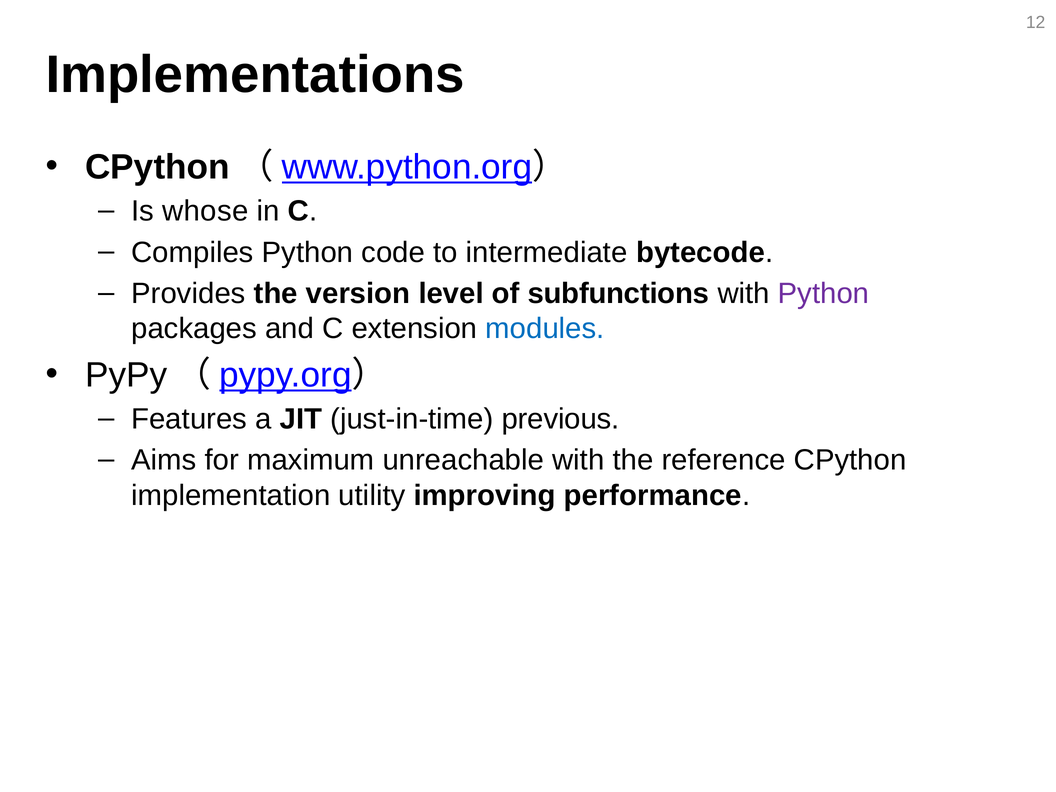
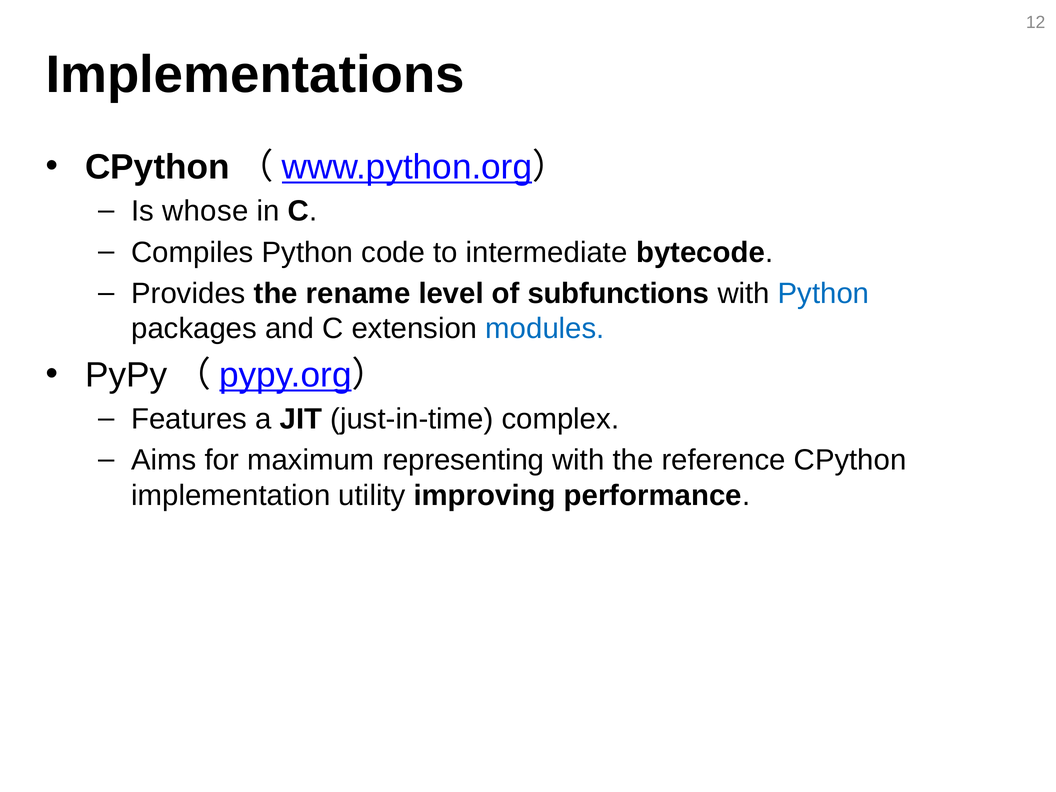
version: version -> rename
Python at (824, 294) colour: purple -> blue
previous: previous -> complex
unreachable: unreachable -> representing
